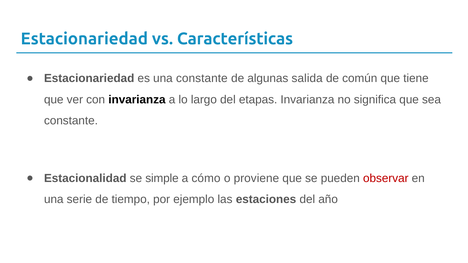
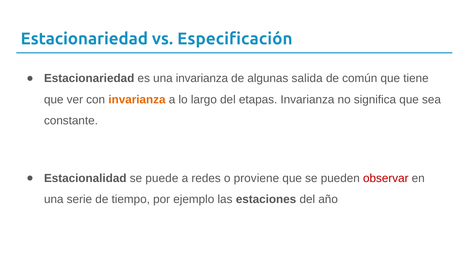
Características: Características -> Especificación
una constante: constante -> invarianza
invarianza at (137, 100) colour: black -> orange
simple: simple -> puede
cómo: cómo -> redes
